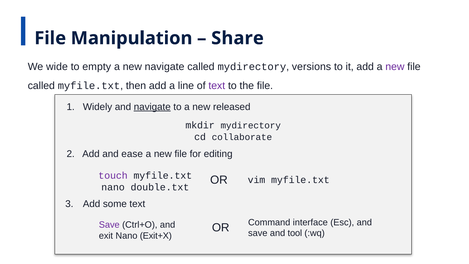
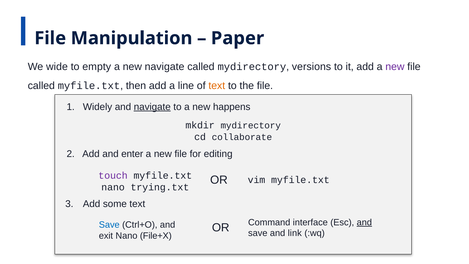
Share: Share -> Paper
text at (217, 86) colour: purple -> orange
released: released -> happens
ease: ease -> enter
double.txt: double.txt -> trying.txt
Save at (109, 225) colour: purple -> blue
and at (364, 222) underline: none -> present
tool: tool -> link
Exit+X: Exit+X -> File+X
